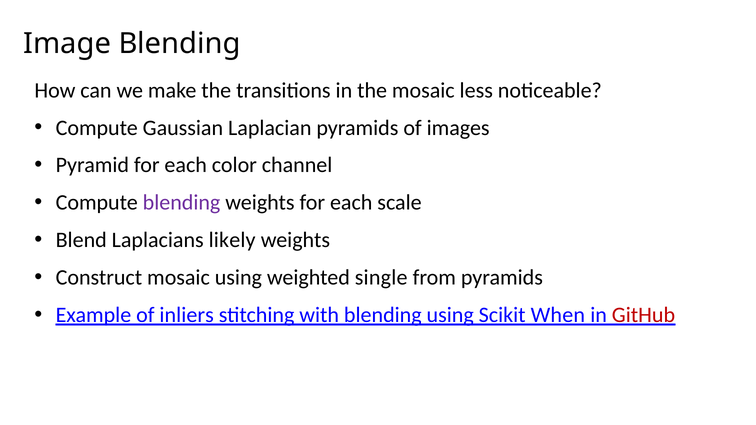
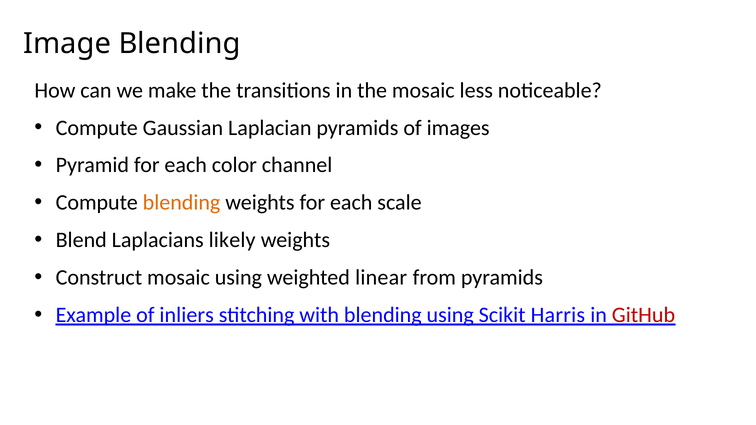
blending at (182, 203) colour: purple -> orange
single: single -> linear
When: When -> Harris
